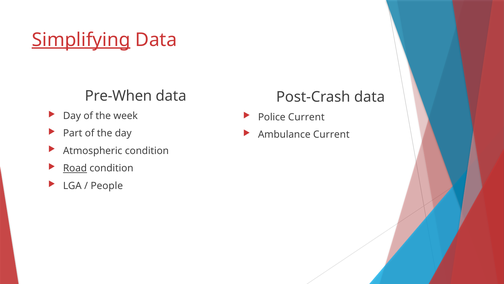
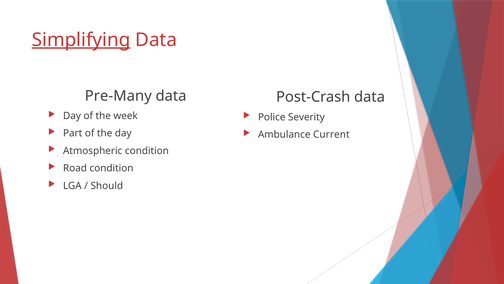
Pre-When: Pre-When -> Pre-Many
Police Current: Current -> Severity
Road underline: present -> none
People: People -> Should
